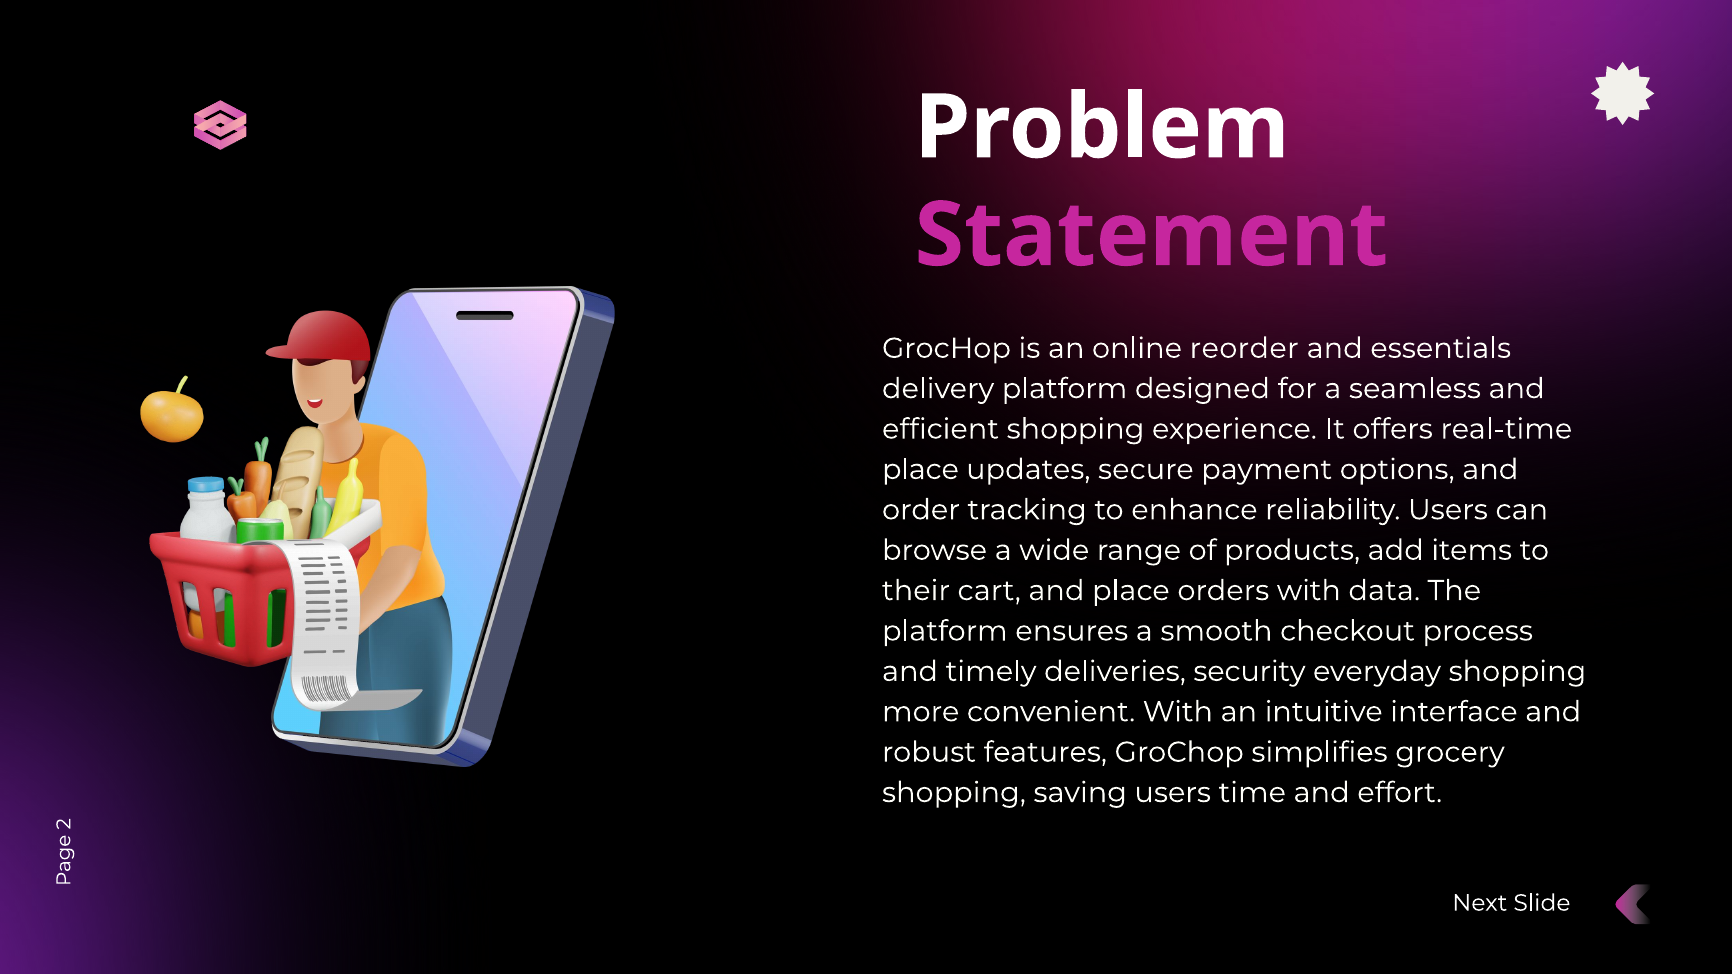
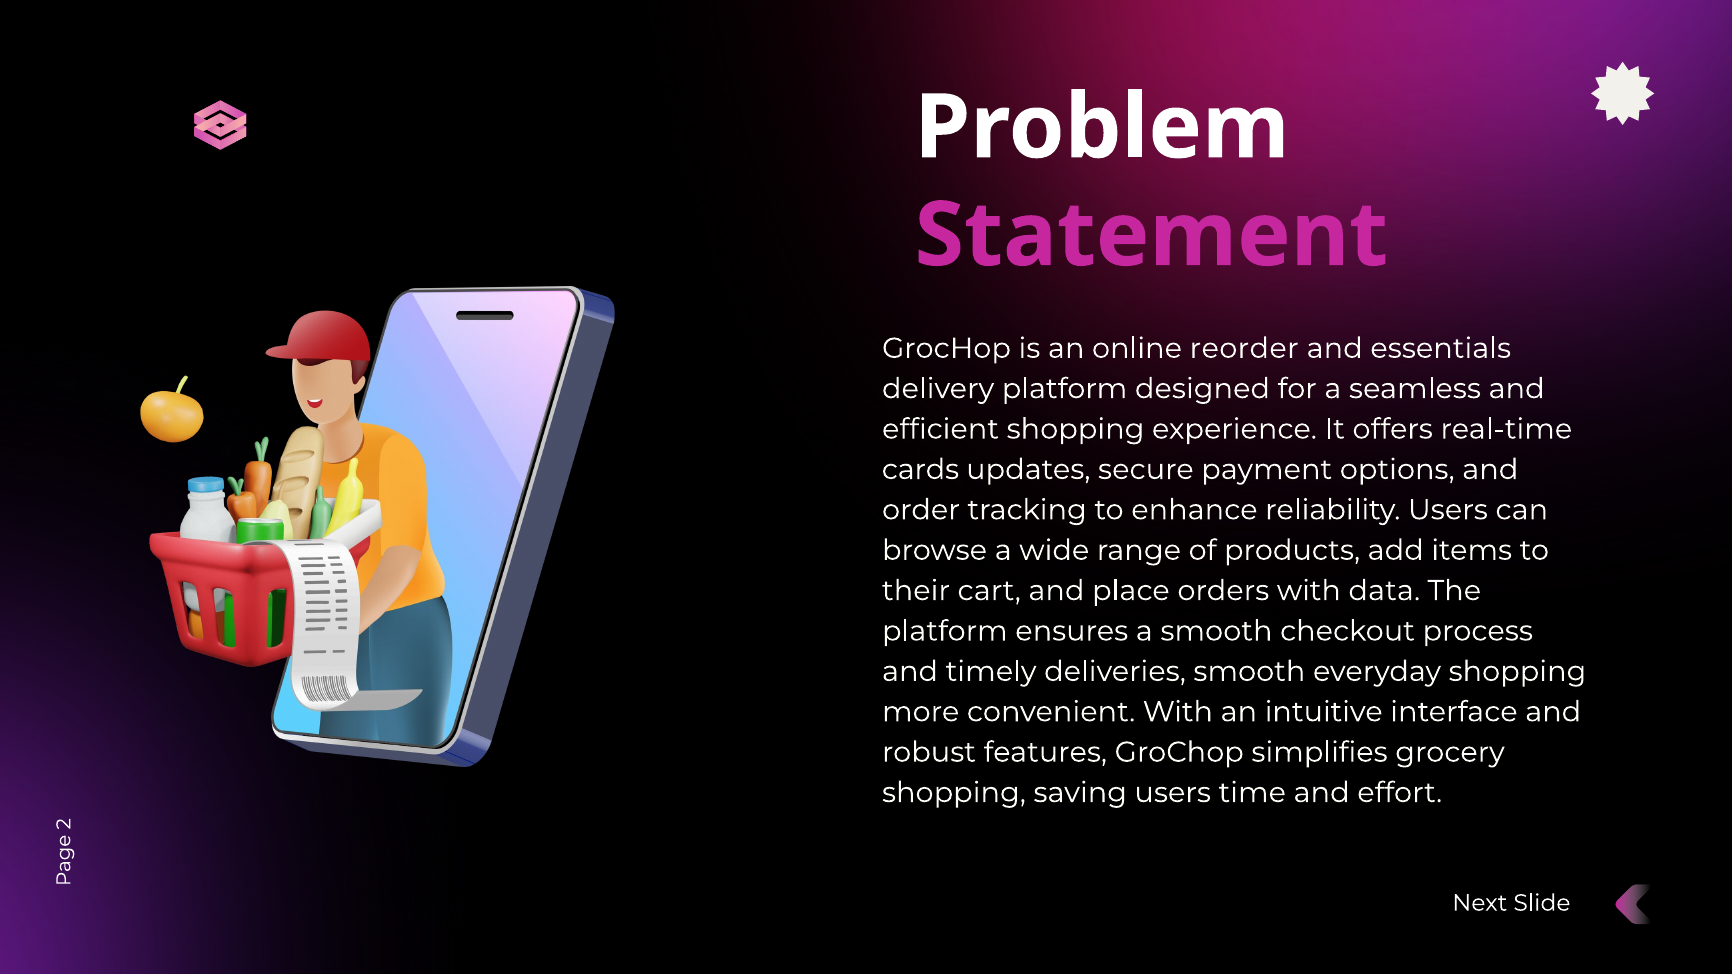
place at (920, 470): place -> cards
deliveries security: security -> smooth
